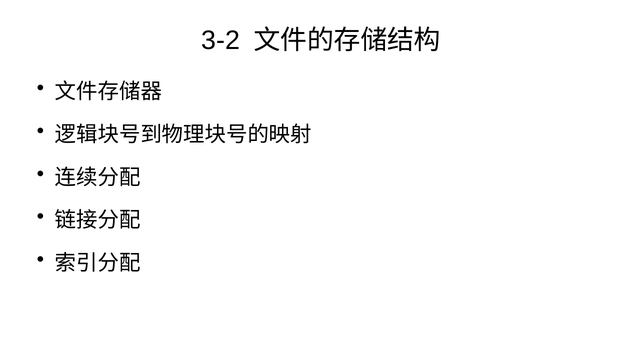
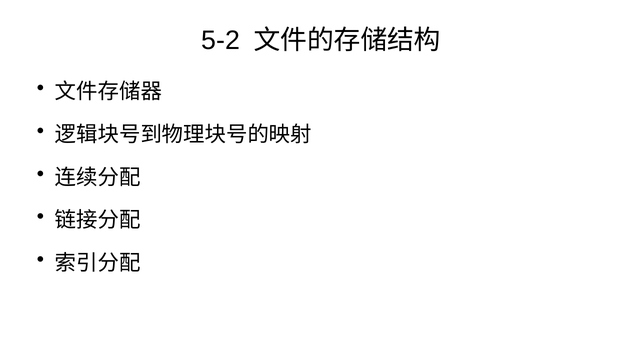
3-2: 3-2 -> 5-2
